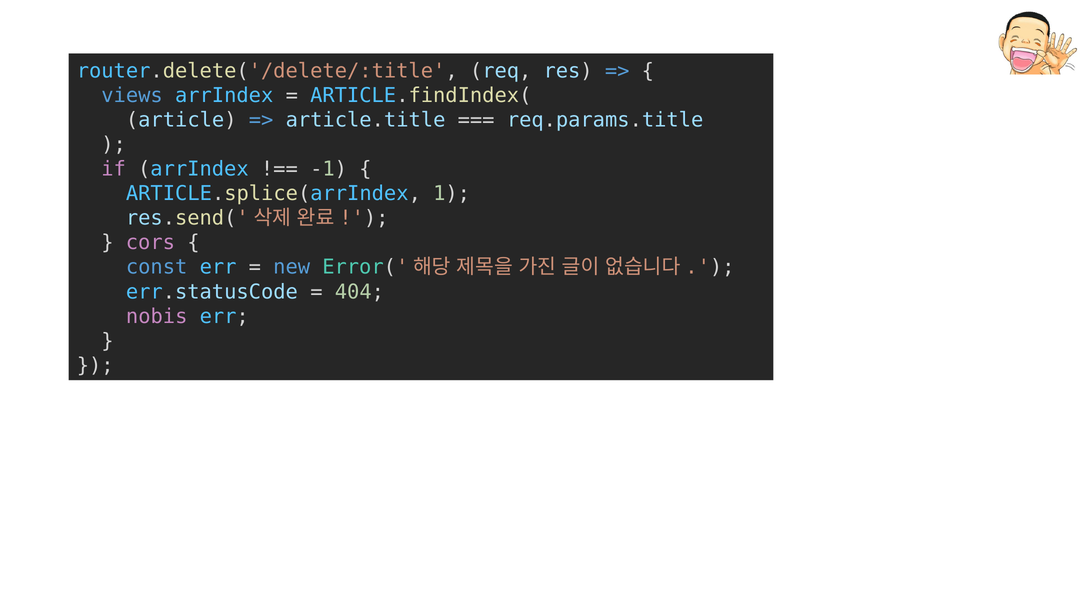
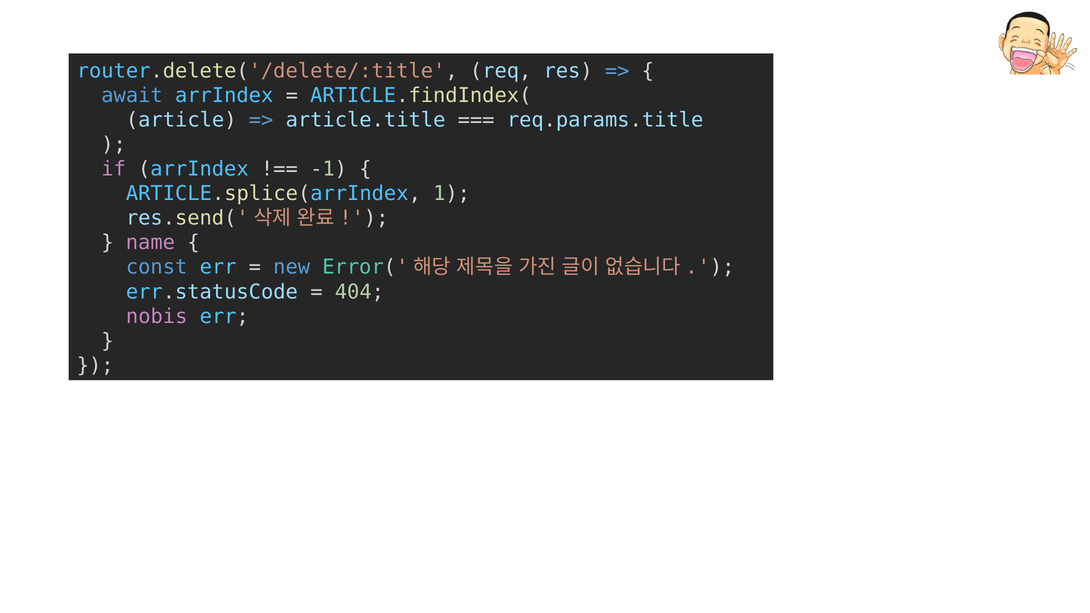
views: views -> await
cors: cors -> name
